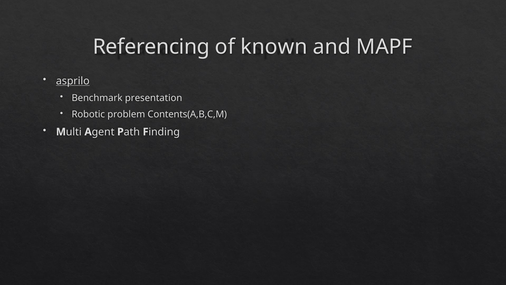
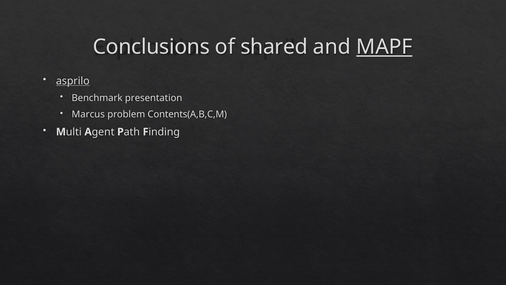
Referencing: Referencing -> Conclusions
known: known -> shared
MAPF underline: none -> present
Robotic: Robotic -> Marcus
